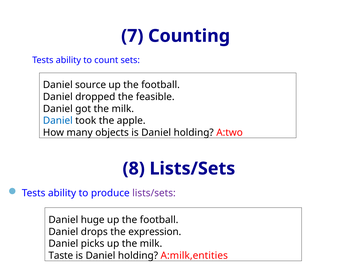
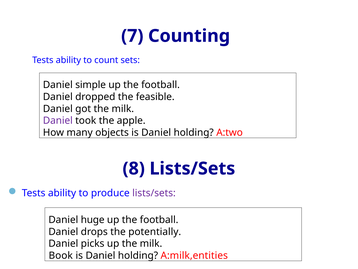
source: source -> simple
Daniel at (58, 120) colour: blue -> purple
expression: expression -> potentially
Taste: Taste -> Book
